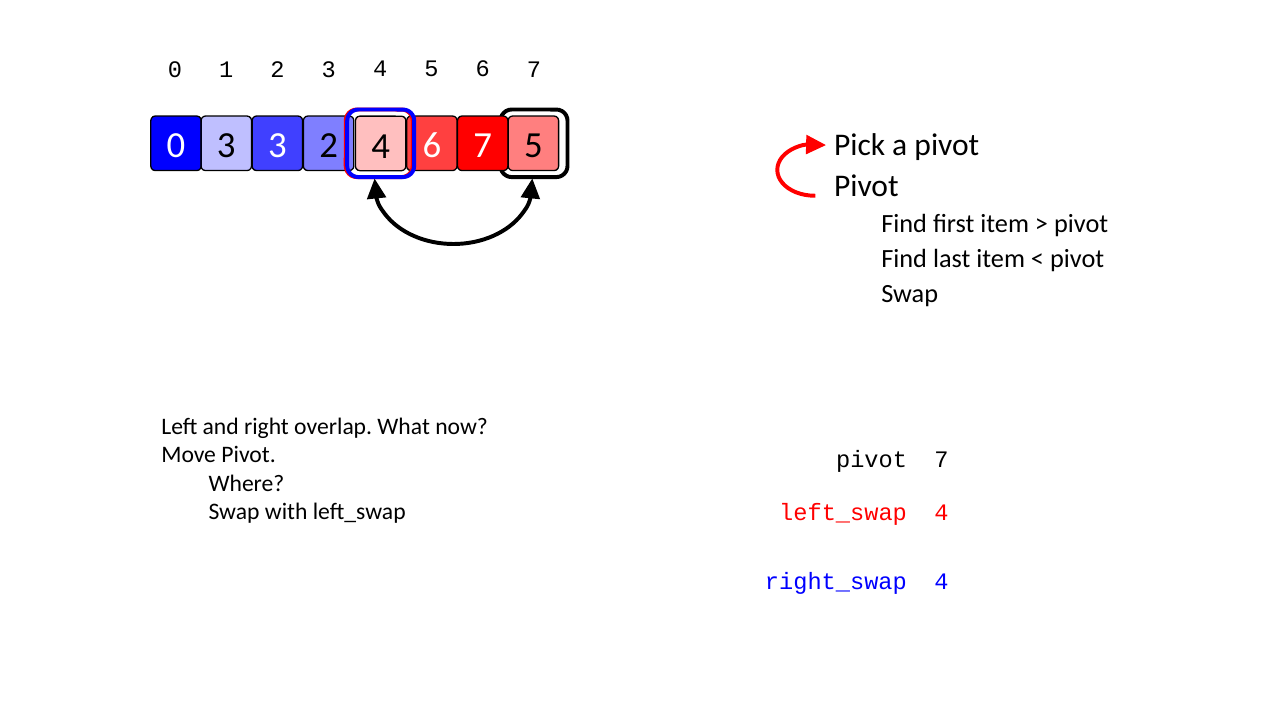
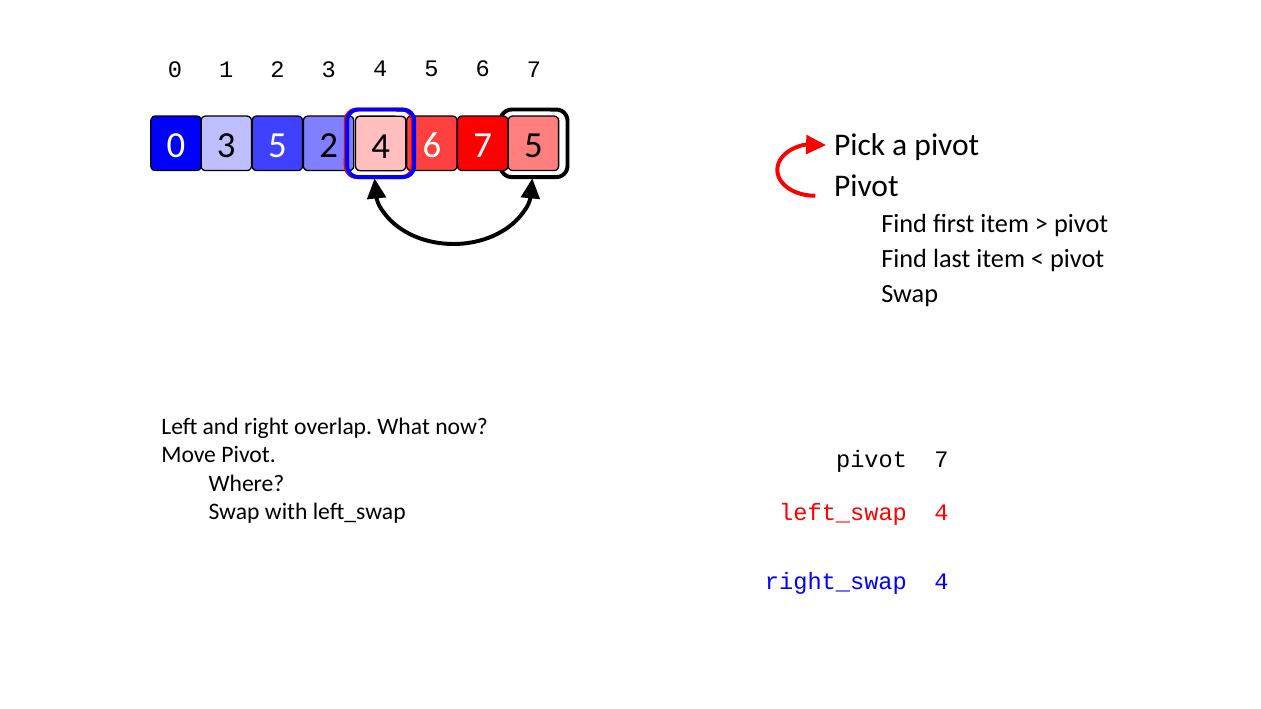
0 3: 3 -> 5
